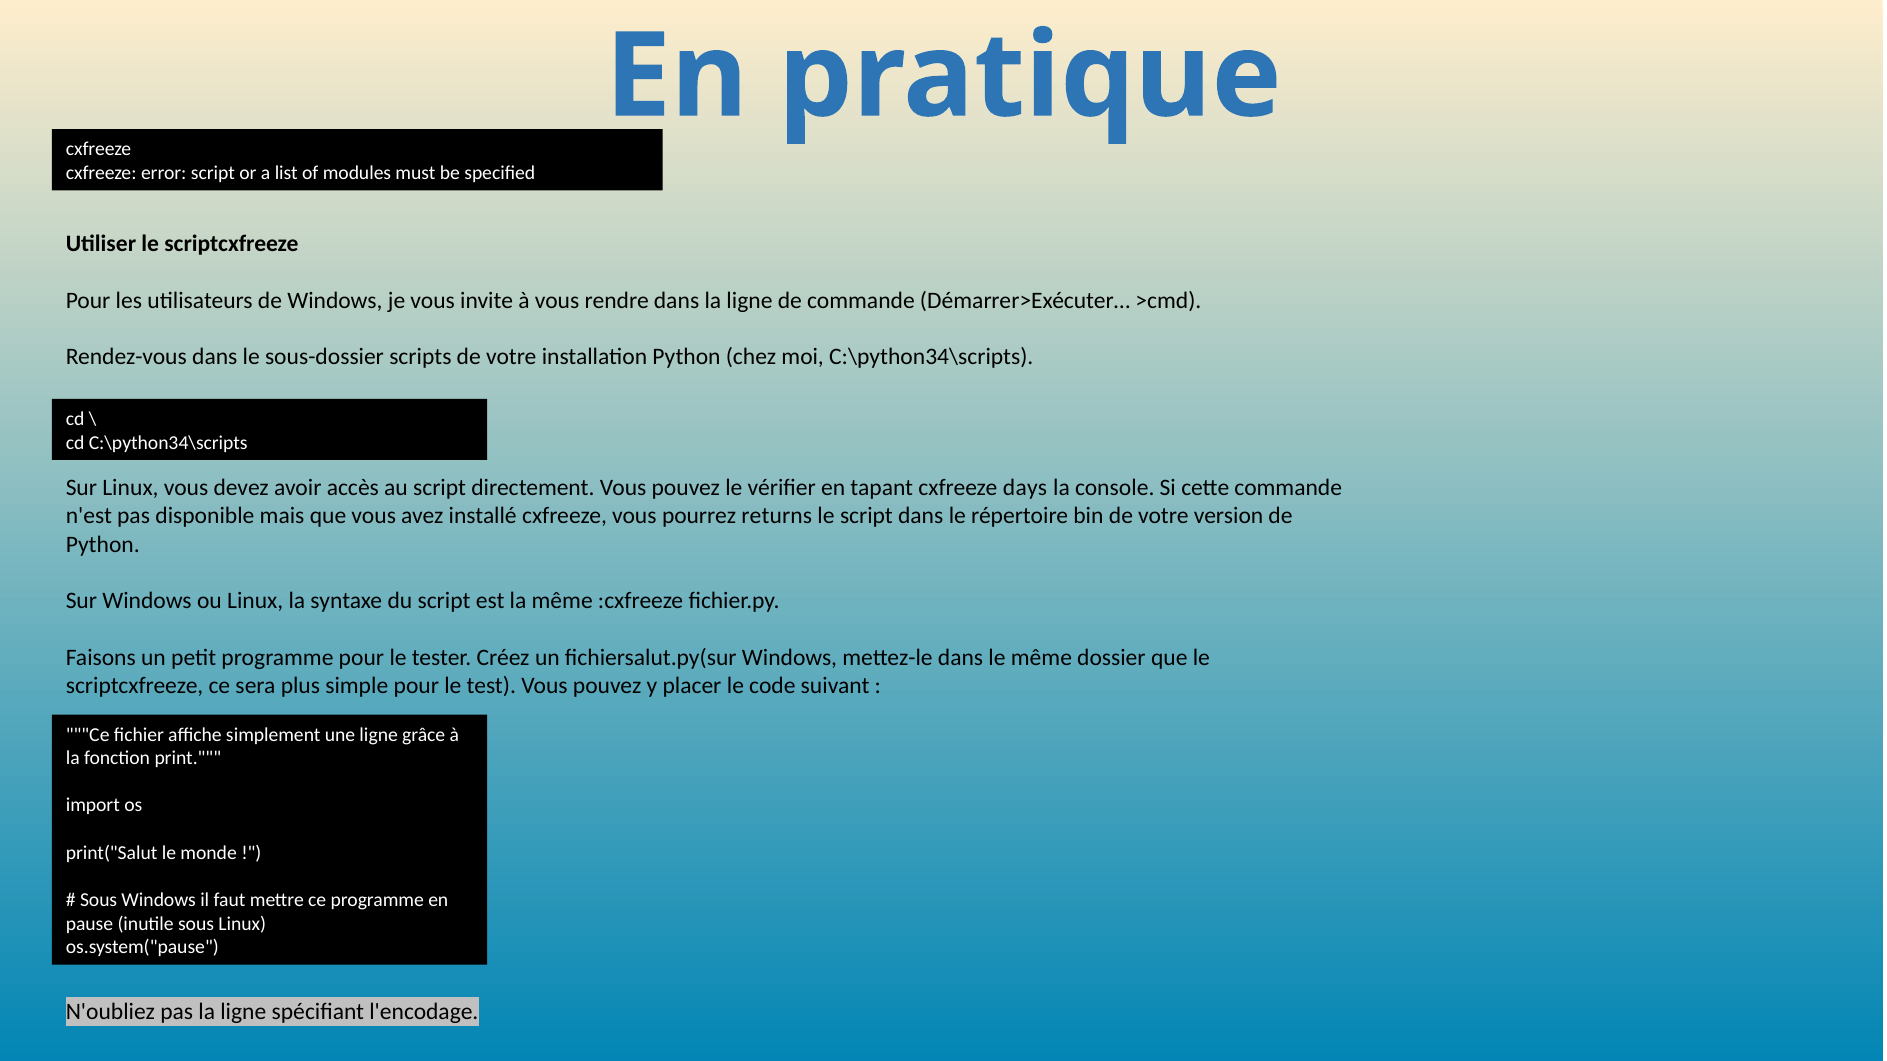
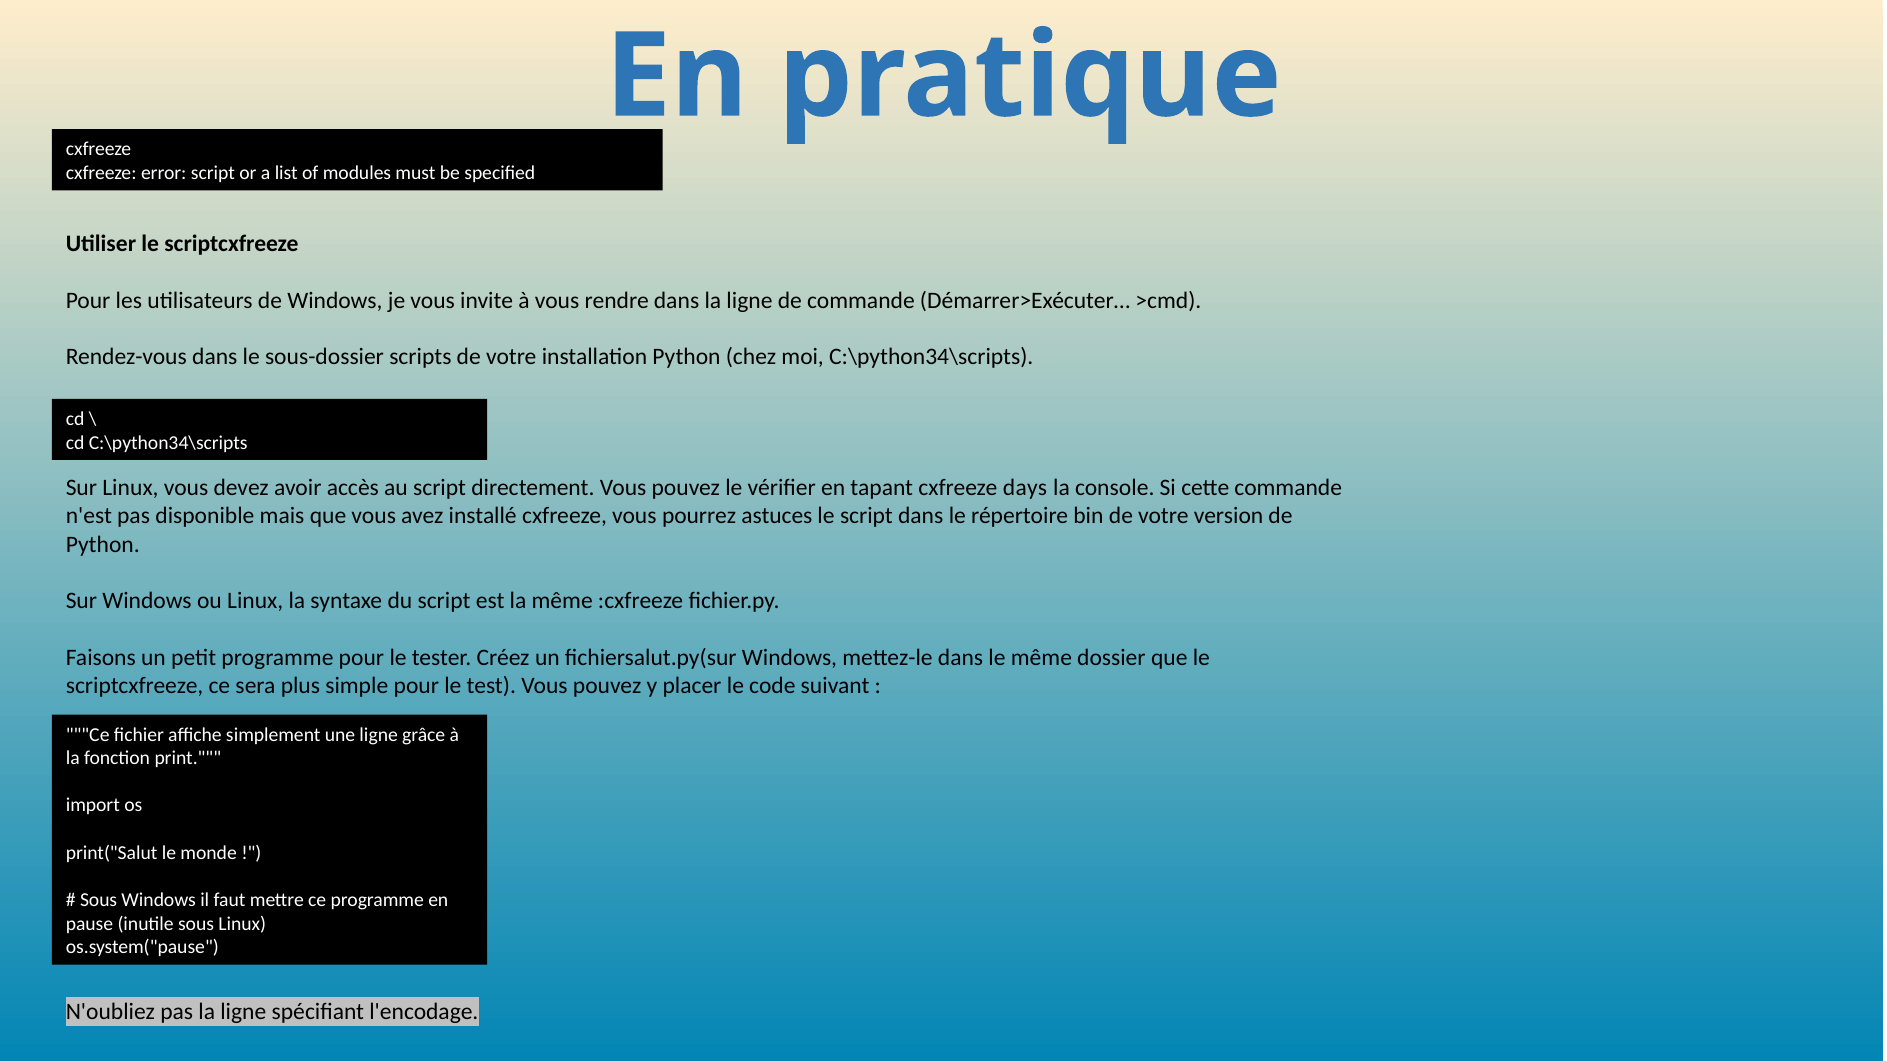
returns: returns -> astuces
